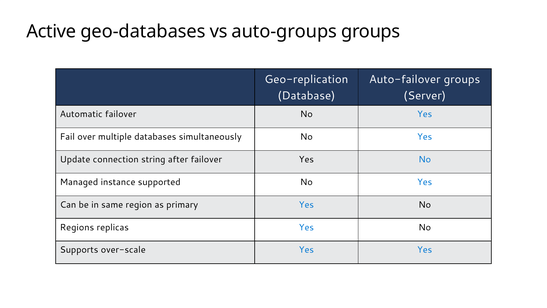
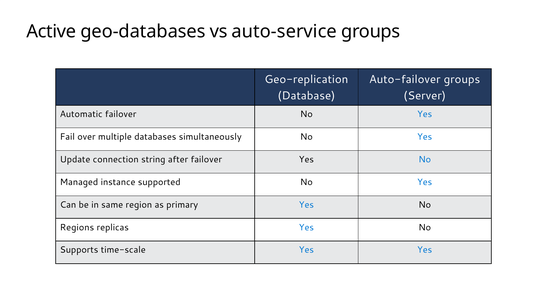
auto-groups: auto-groups -> auto-service
over-scale: over-scale -> time-scale
